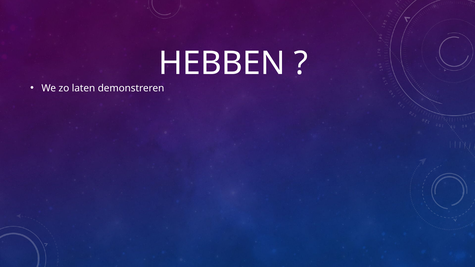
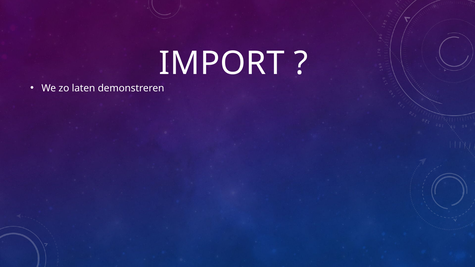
HEBBEN: HEBBEN -> IMPORT
